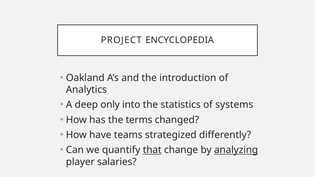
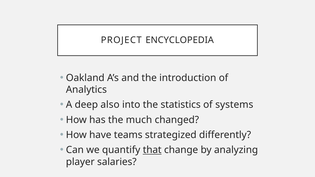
only: only -> also
terms: terms -> much
analyzing underline: present -> none
